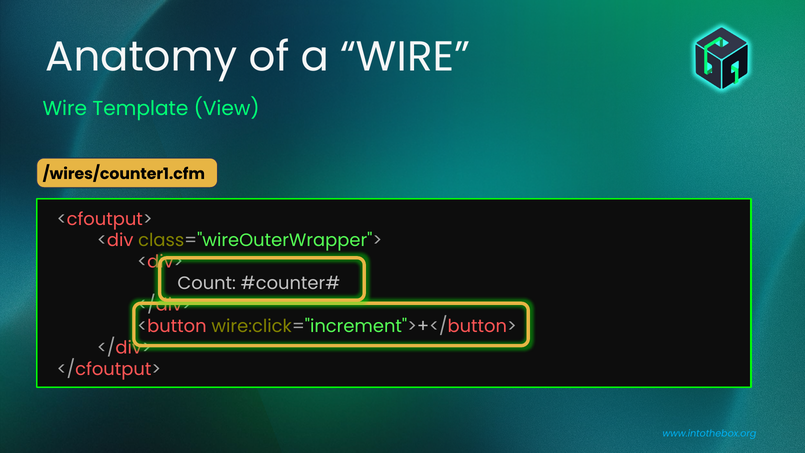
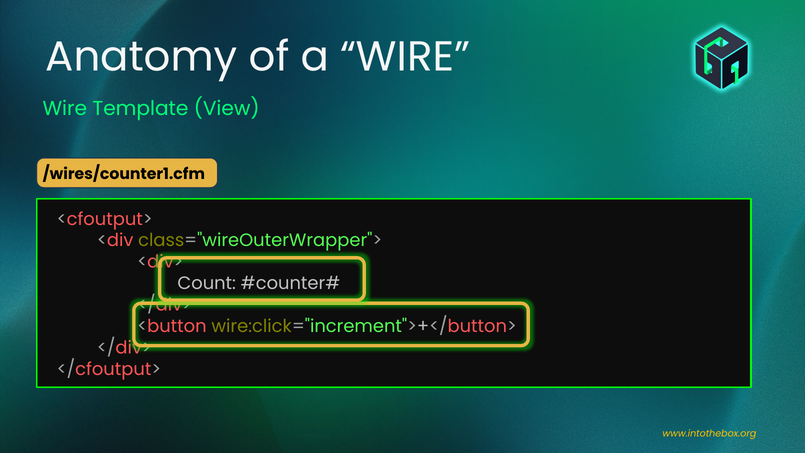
www.intothebox.org colour: light blue -> yellow
